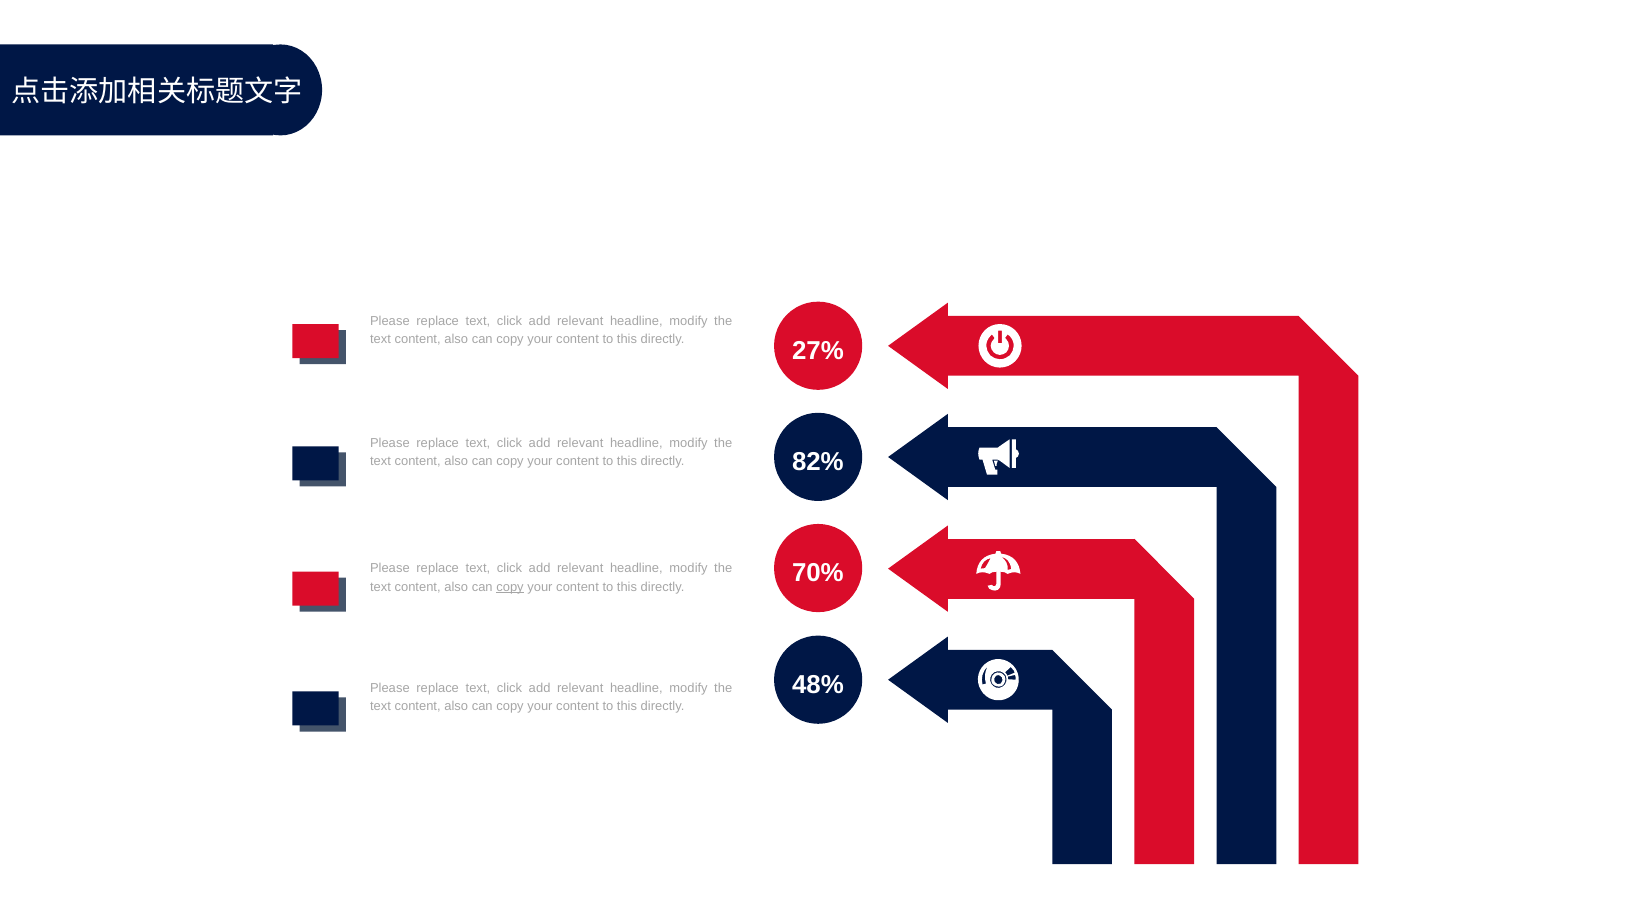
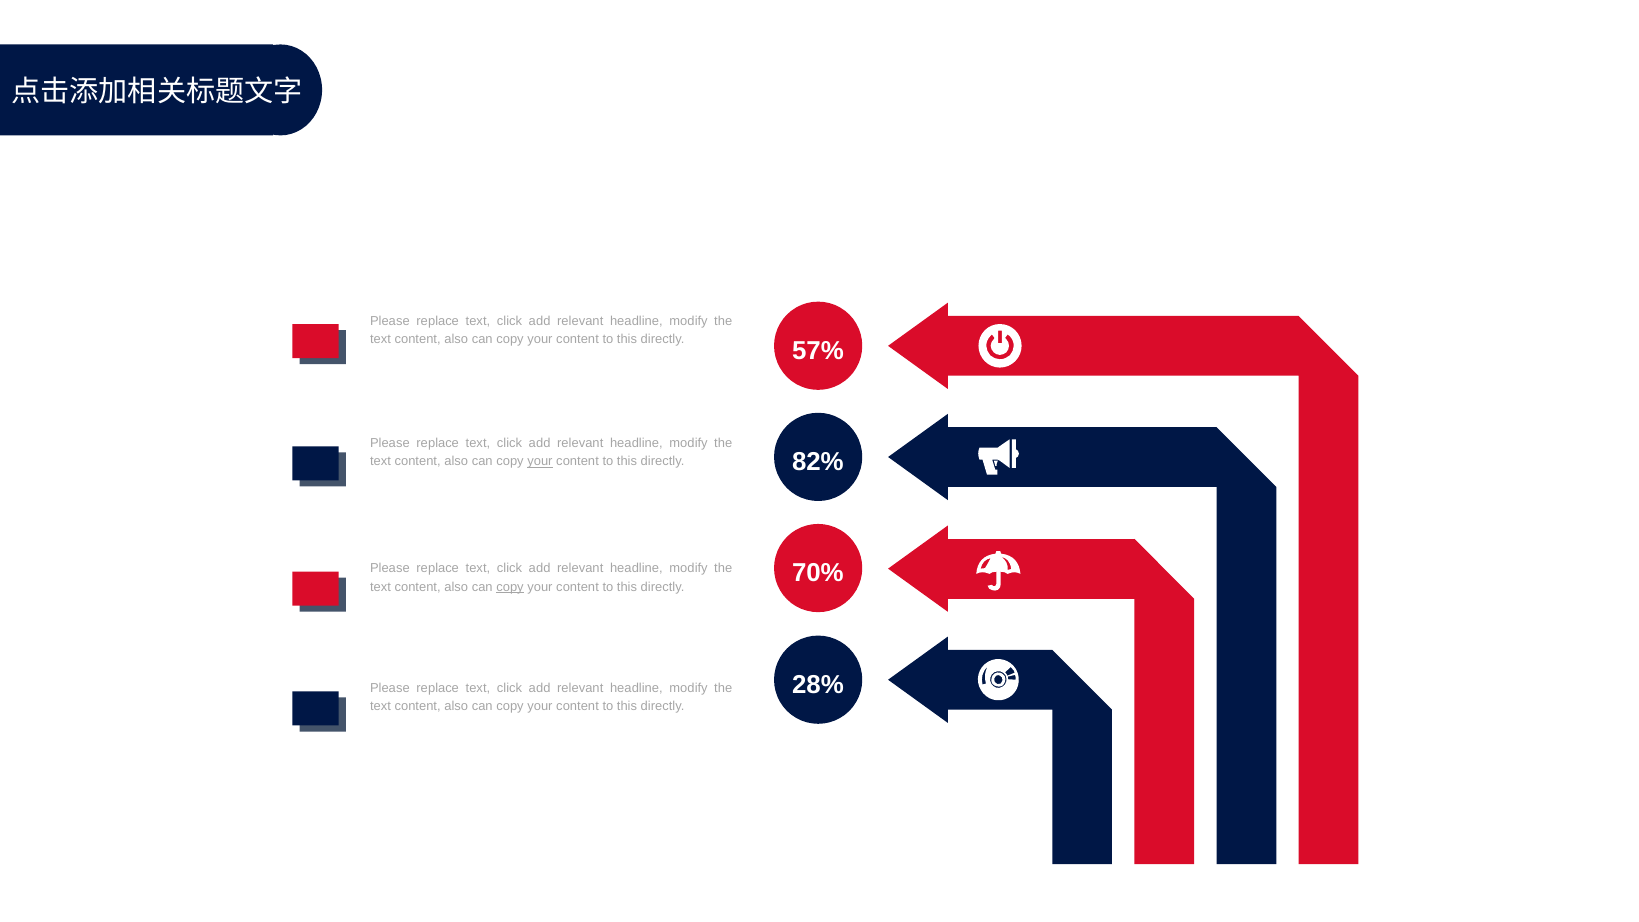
27%: 27% -> 57%
your at (540, 462) underline: none -> present
48%: 48% -> 28%
